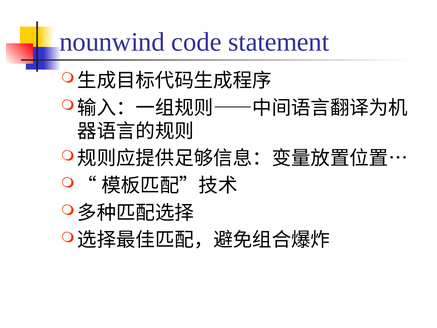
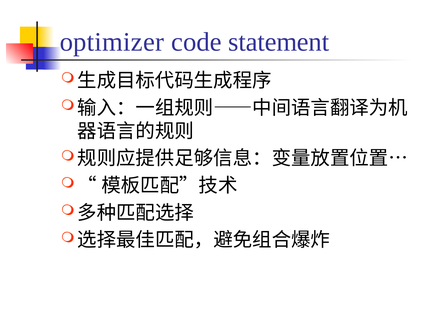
nounwind: nounwind -> optimizer
